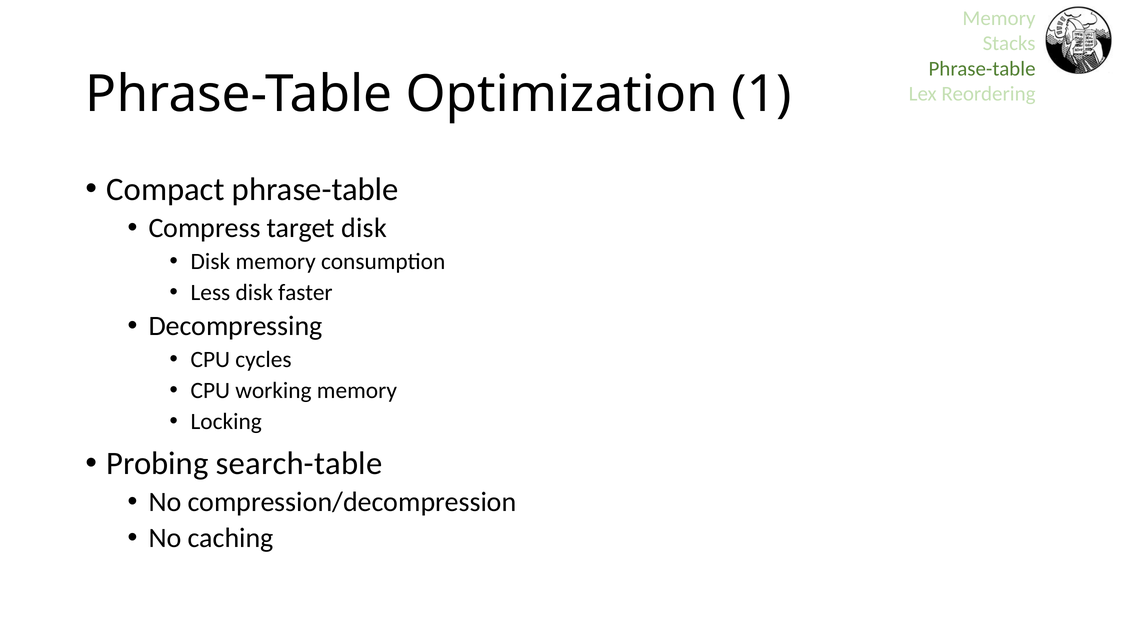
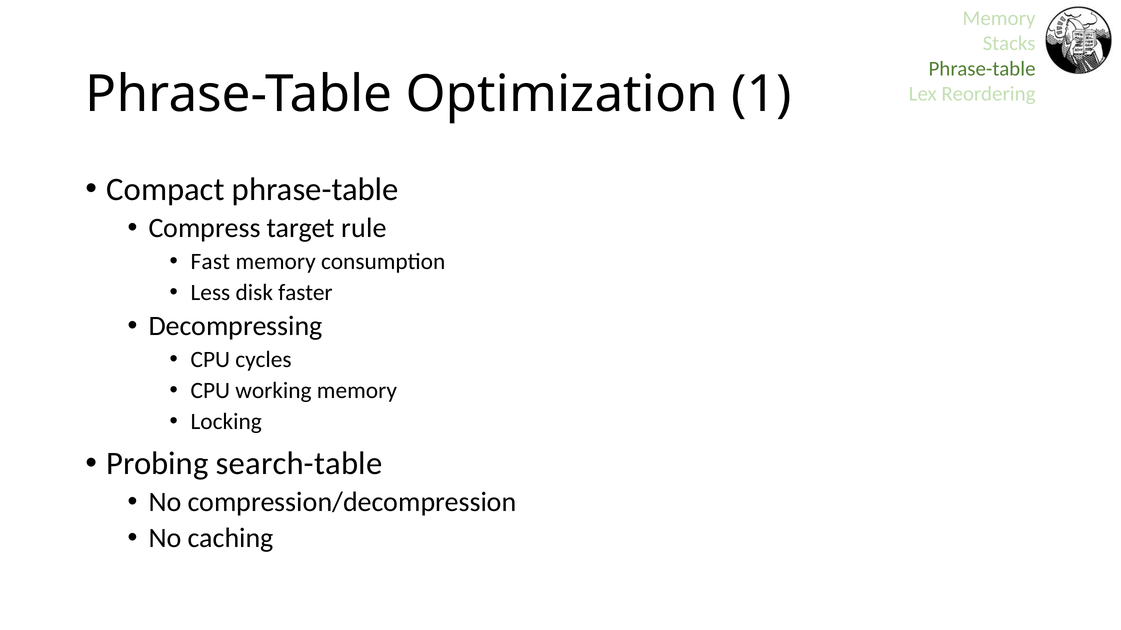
target disk: disk -> rule
Disk at (210, 262): Disk -> Fast
